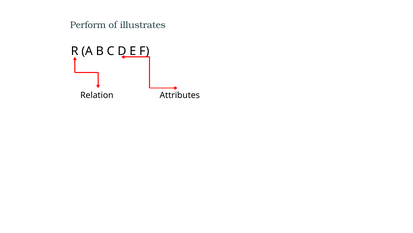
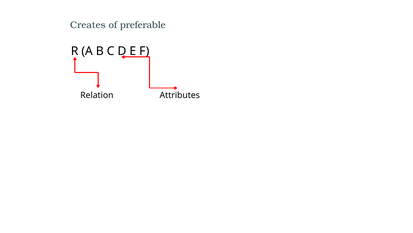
Perform: Perform -> Creates
illustrates: illustrates -> preferable
